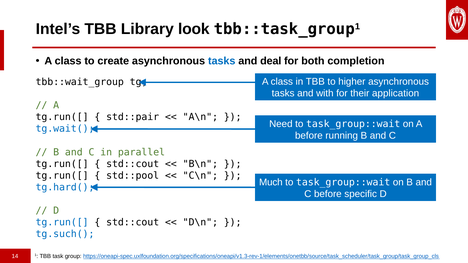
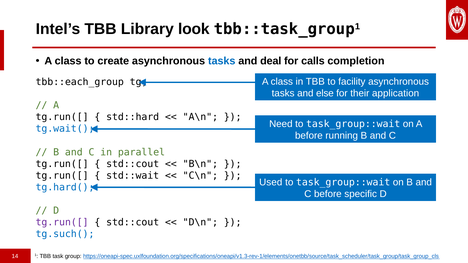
both: both -> calls
higher: higher -> facility
tbb::wait_group: tbb::wait_group -> tbb::each_group
with: with -> else
std::pair: std::pair -> std::hard
std::pool: std::pool -> std::wait
Much: Much -> Used
tg.run([ at (62, 222) colour: blue -> purple
